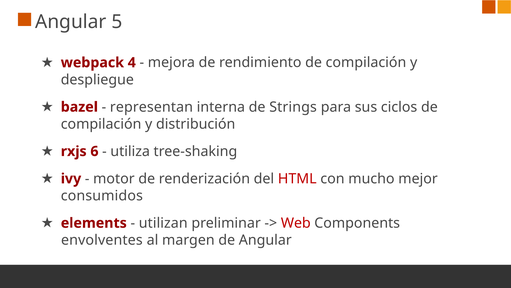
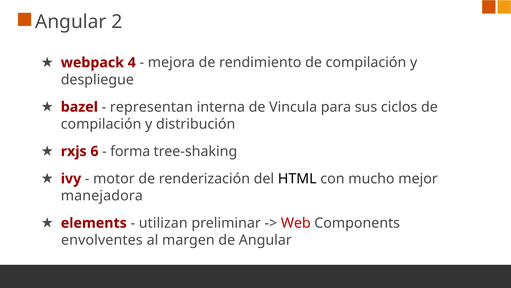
5: 5 -> 2
Strings: Strings -> Vincula
utiliza: utiliza -> forma
HTML colour: red -> black
consumidos: consumidos -> manejadora
